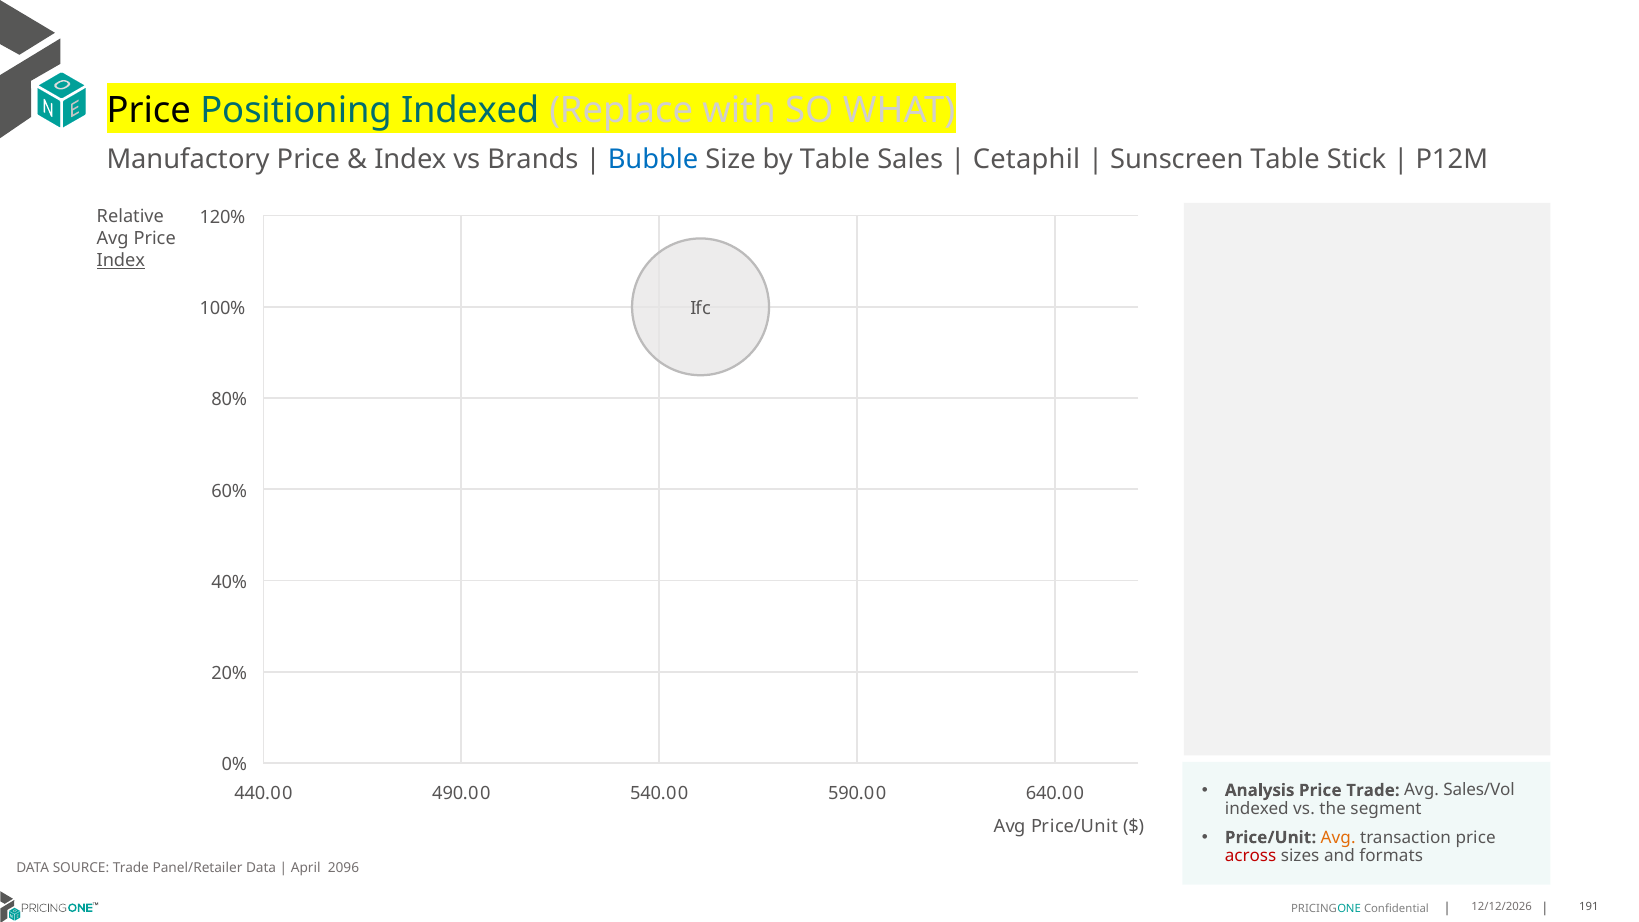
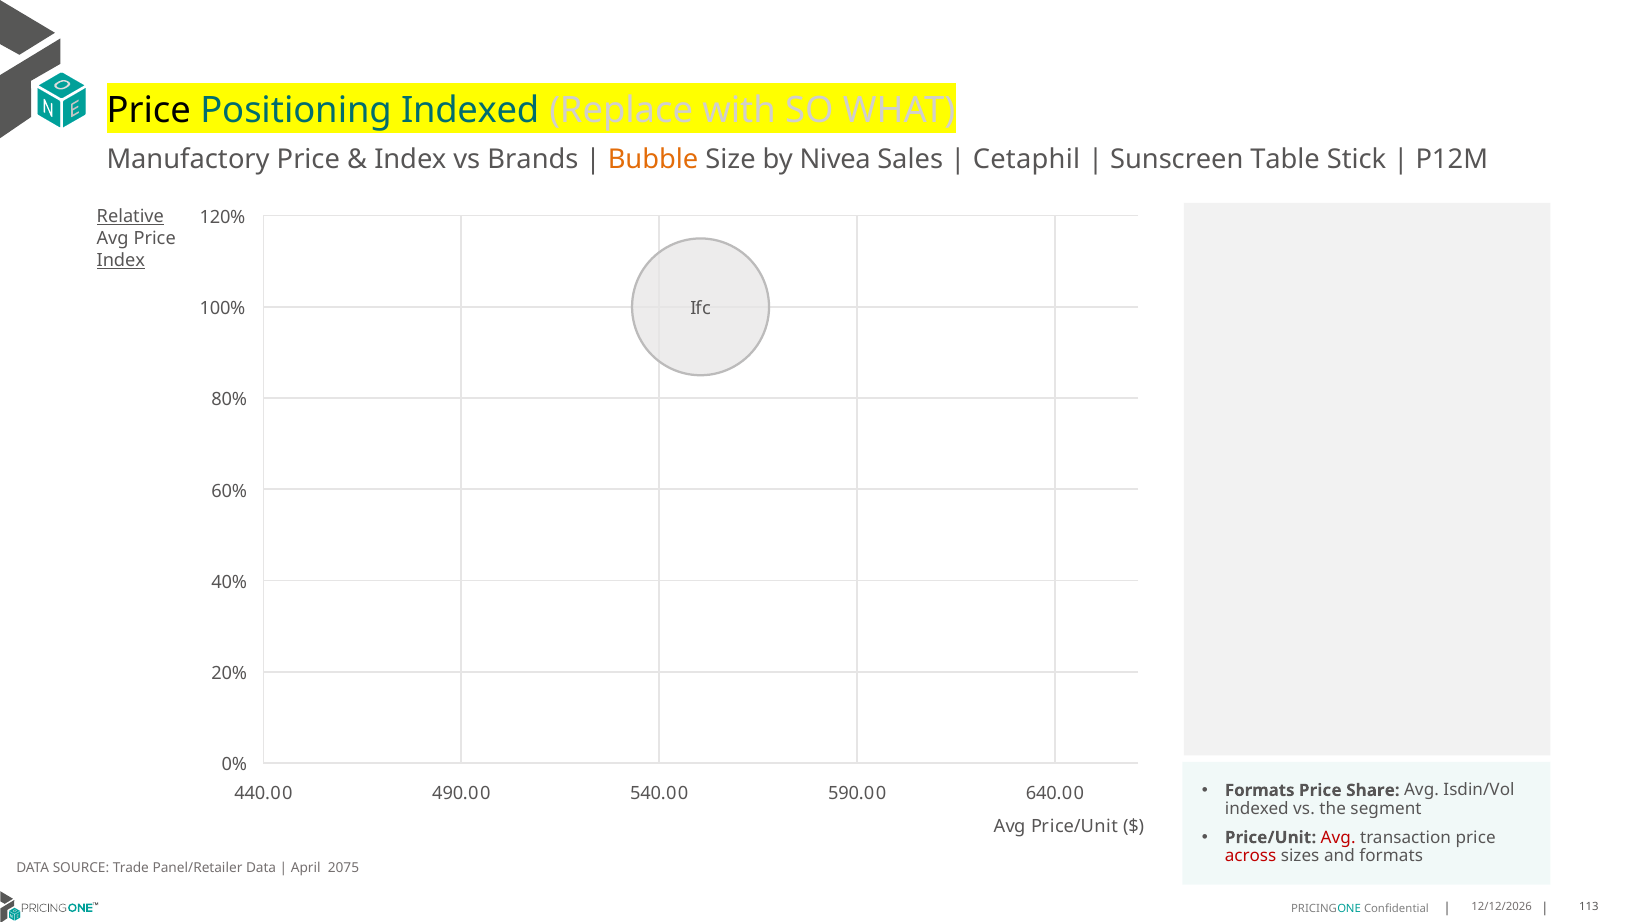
Bubble colour: blue -> orange
by Table: Table -> Nivea
Relative underline: none -> present
Analysis at (1260, 790): Analysis -> Formats
Price Trade: Trade -> Share
Sales/Vol: Sales/Vol -> Isdin/Vol
Avg at (1338, 837) colour: orange -> red
2096: 2096 -> 2075
191: 191 -> 113
